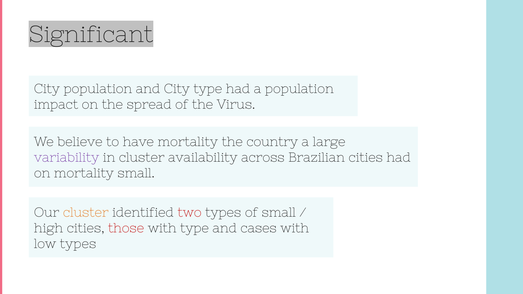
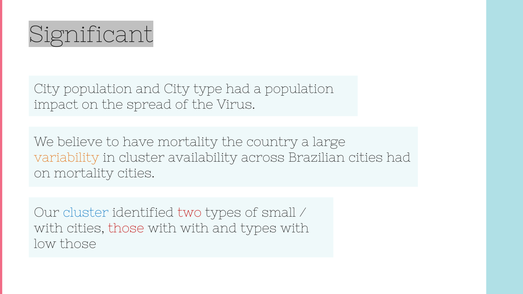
variability colour: purple -> orange
mortality small: small -> cities
cluster at (86, 213) colour: orange -> blue
high at (48, 228): high -> with
with type: type -> with
and cases: cases -> types
low types: types -> those
